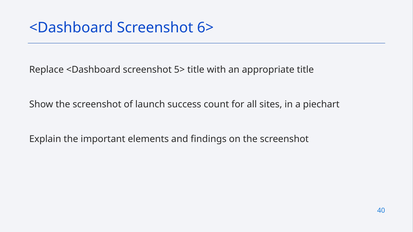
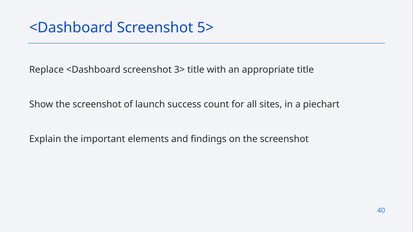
6>: 6> -> 5>
5>: 5> -> 3>
